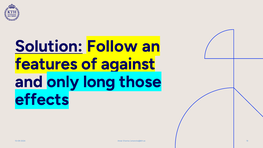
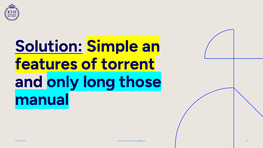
Follow: Follow -> Simple
against: against -> torrent
effects: effects -> manual
